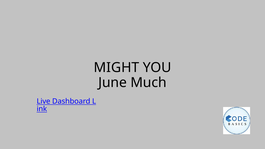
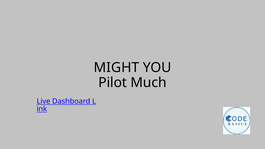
June: June -> Pilot
